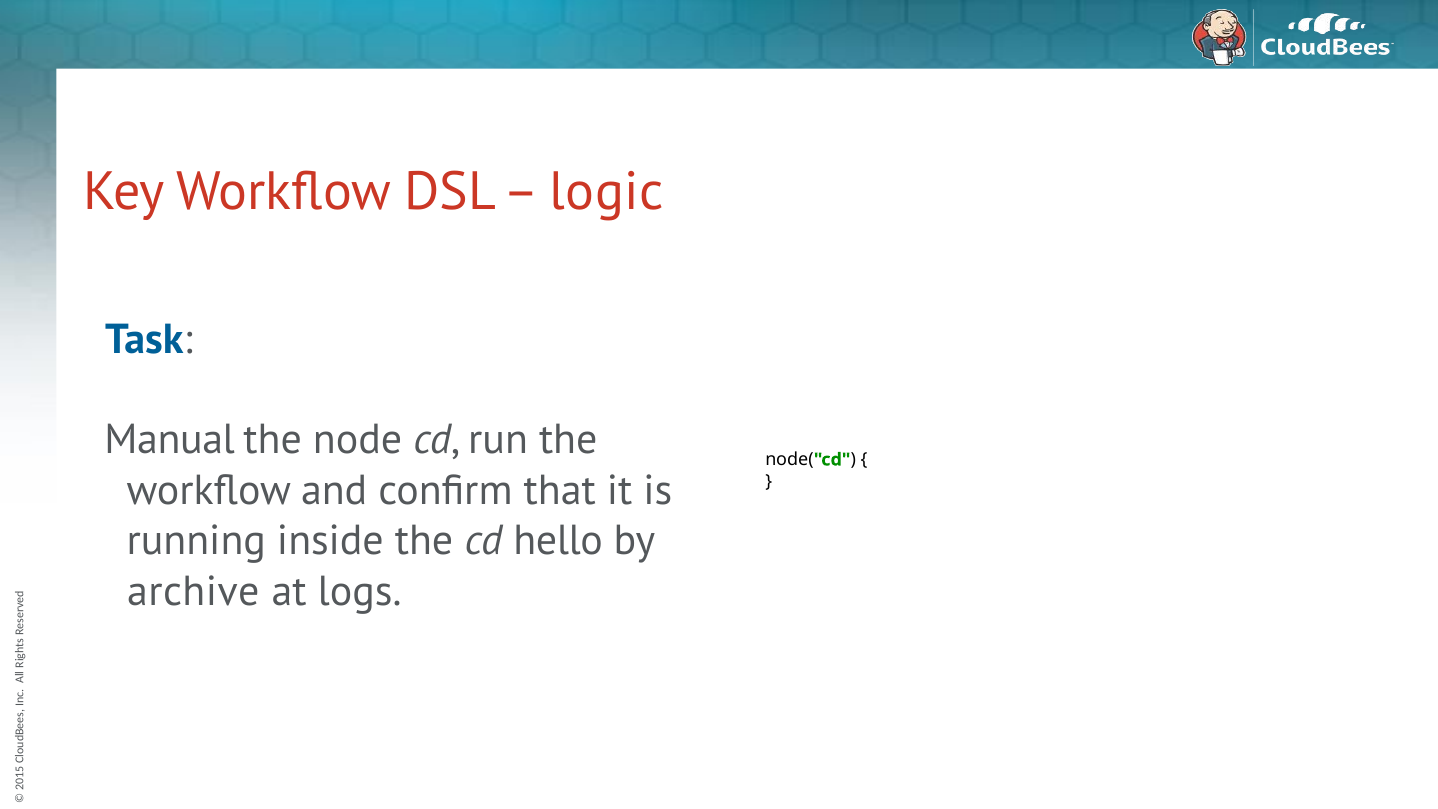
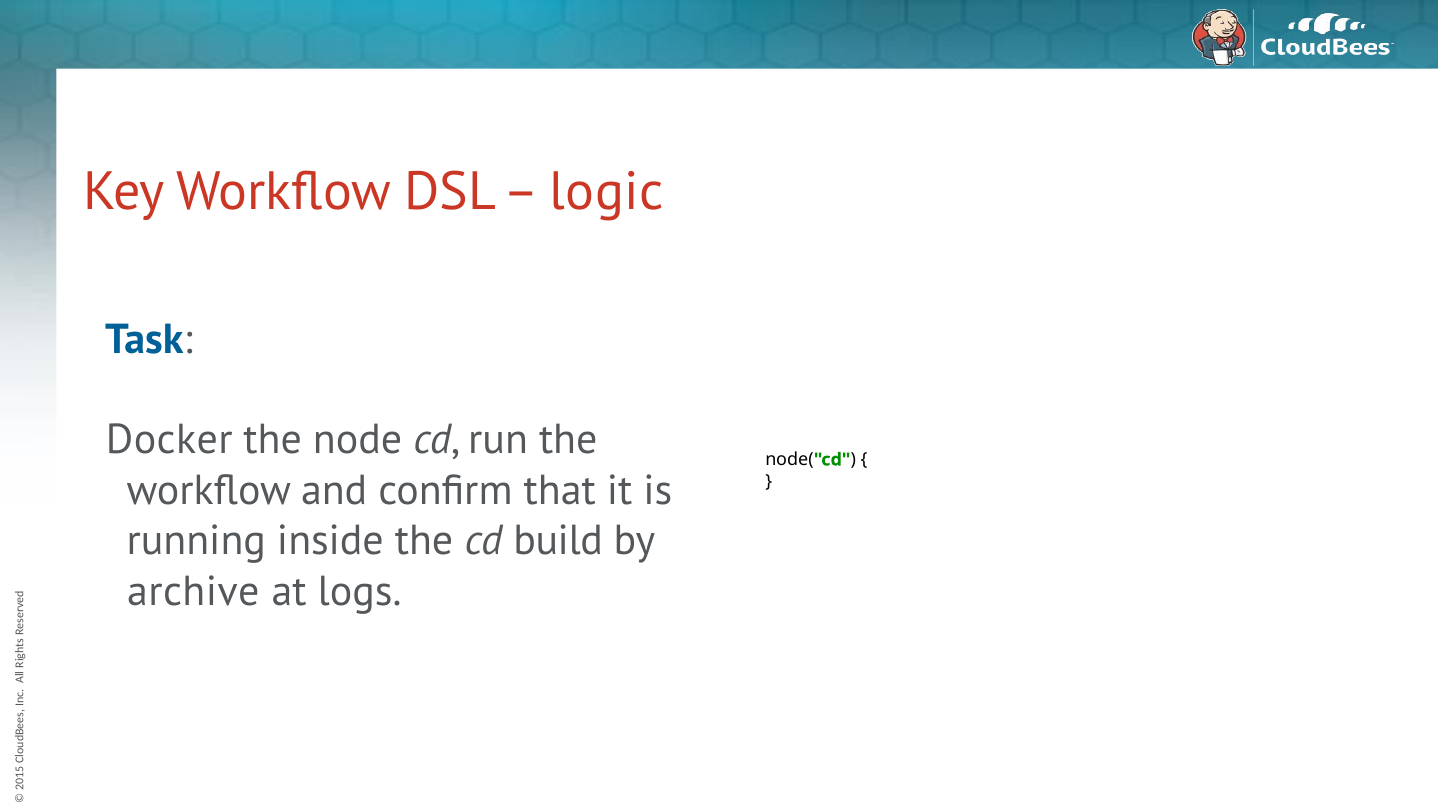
Manual: Manual -> Docker
hello: hello -> build
